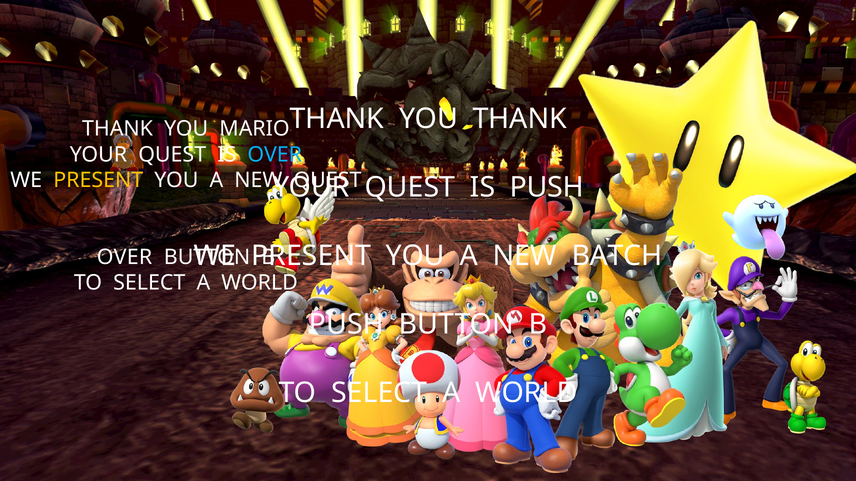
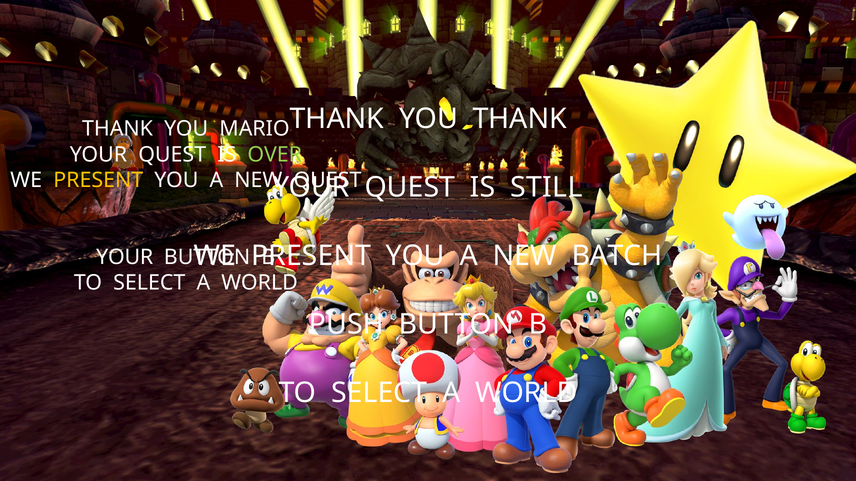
OVER at (275, 155) colour: light blue -> light green
IS PUSH: PUSH -> STILL
OVER at (125, 257): OVER -> YOUR
